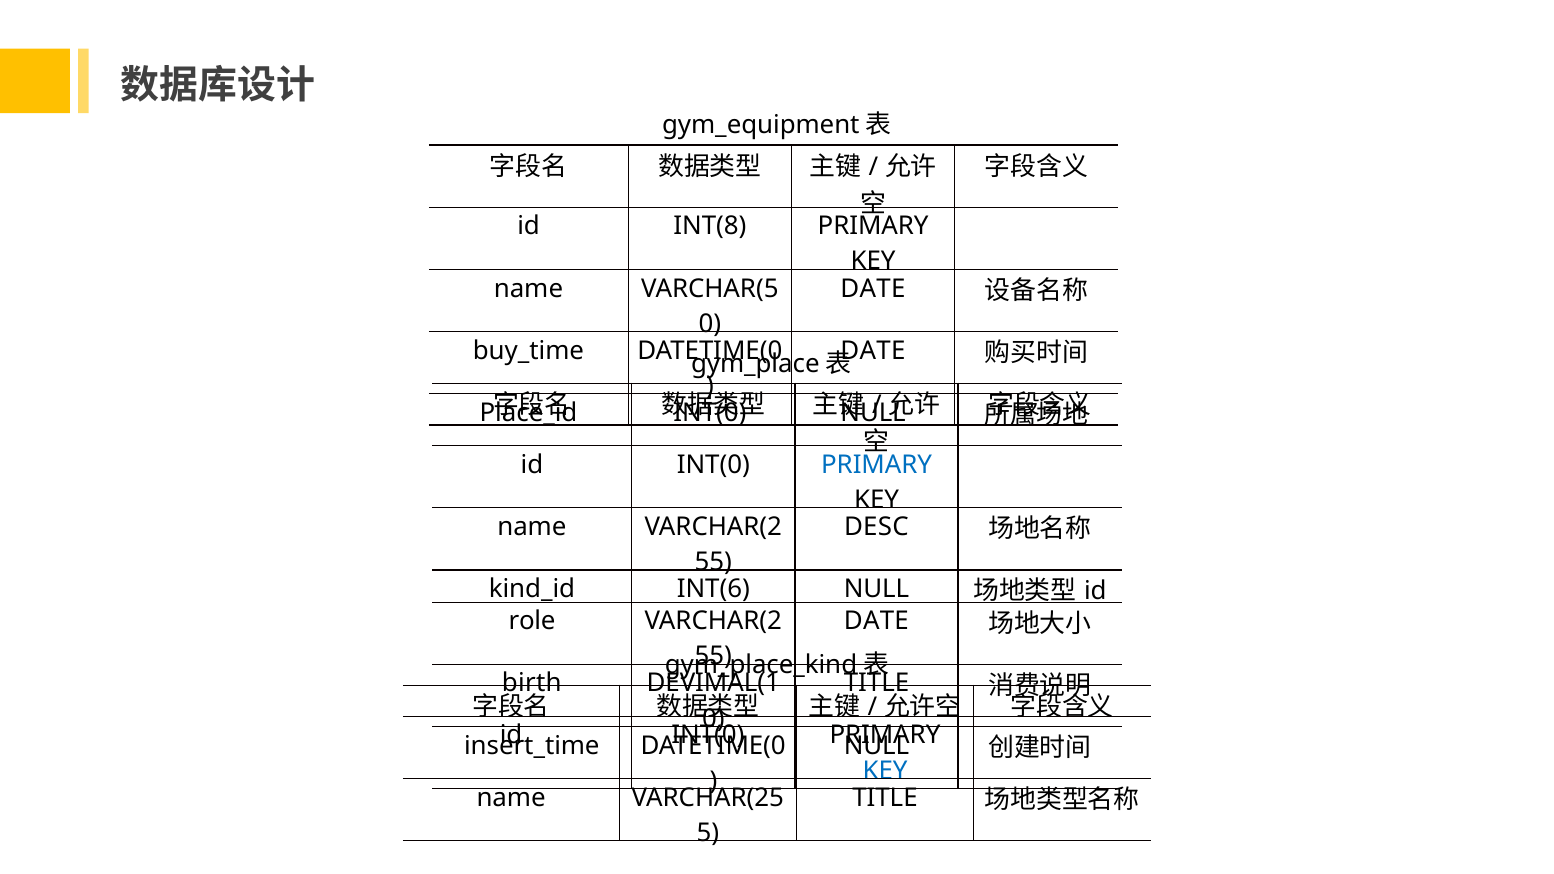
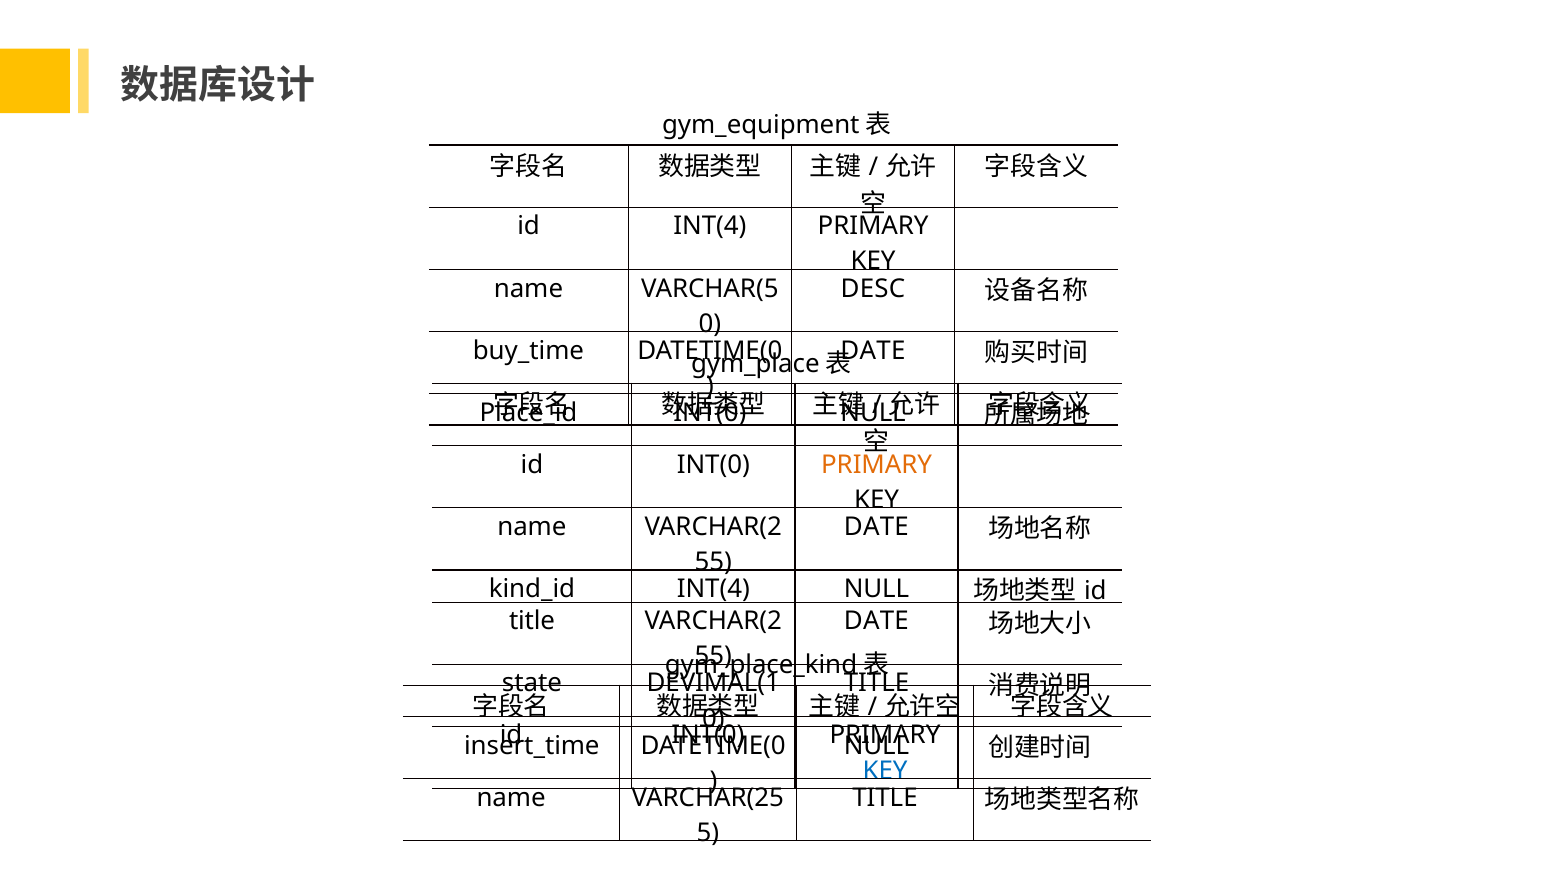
id INT(8: INT(8 -> INT(4
DATE at (873, 289): DATE -> DESC
PRIMARY at (877, 465) colour: blue -> orange
DESC at (876, 527): DESC -> DATE
INT(6 at (713, 589): INT(6 -> INT(4
role at (532, 621): role -> title
birth: birth -> state
